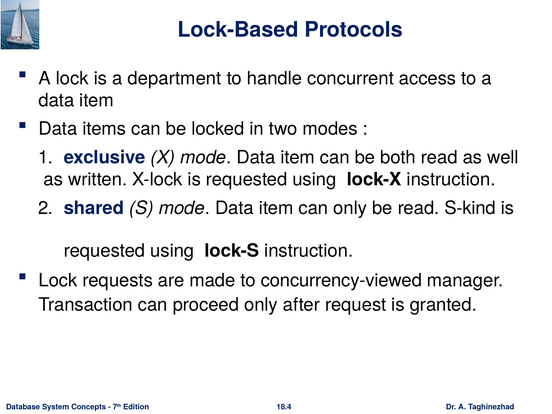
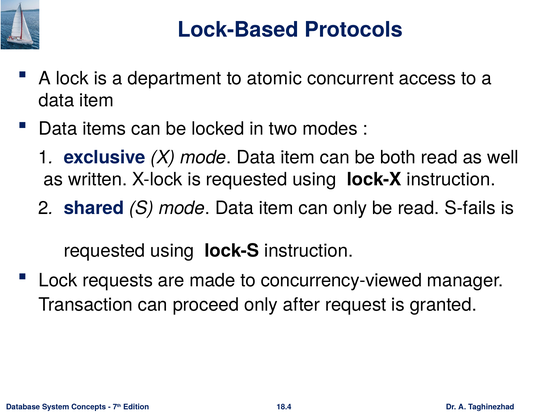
handle: handle -> atomic
S-kind: S-kind -> S-fails
